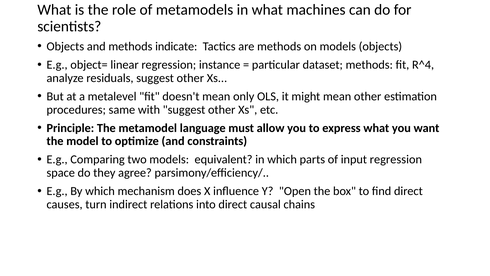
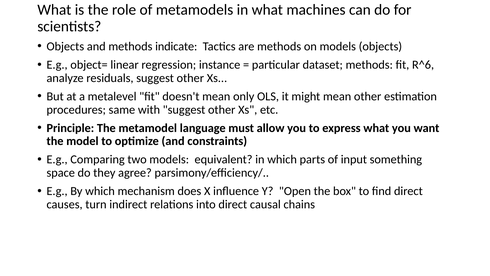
R^4: R^4 -> R^6
input regression: regression -> something
